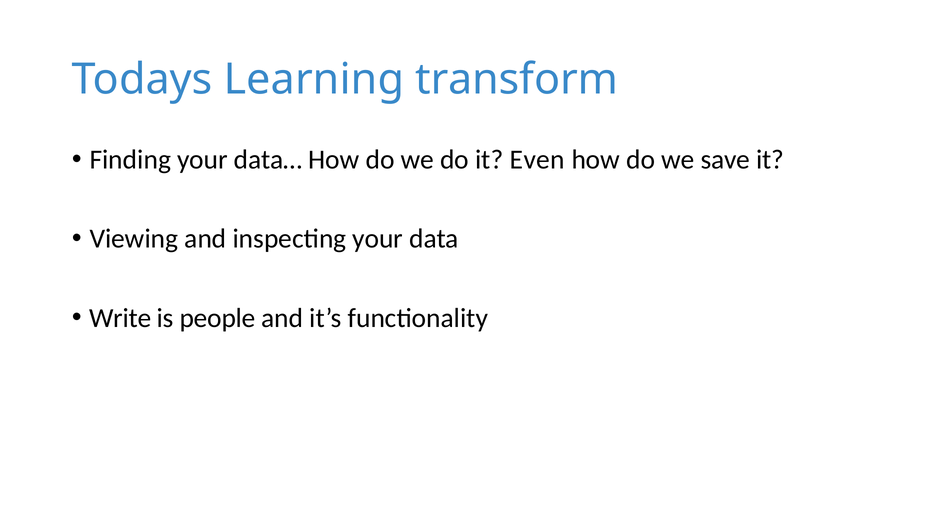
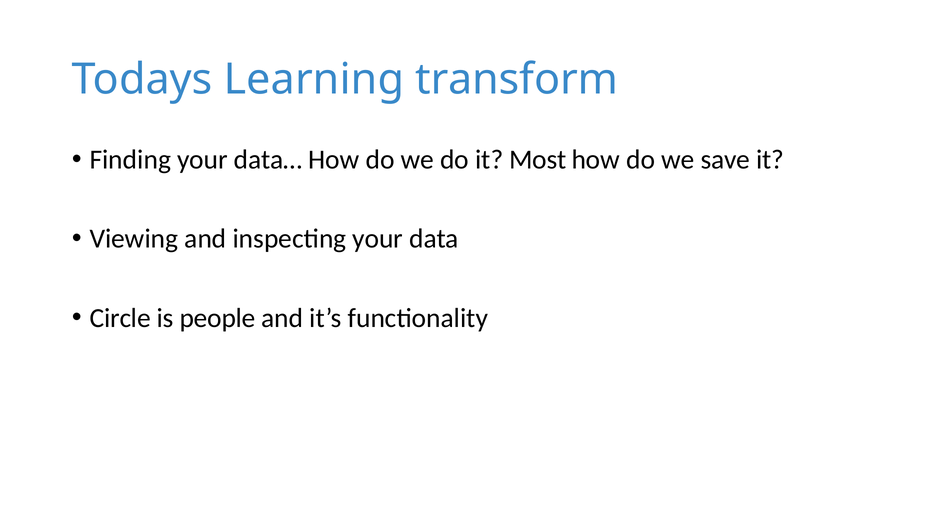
Even: Even -> Most
Write: Write -> Circle
